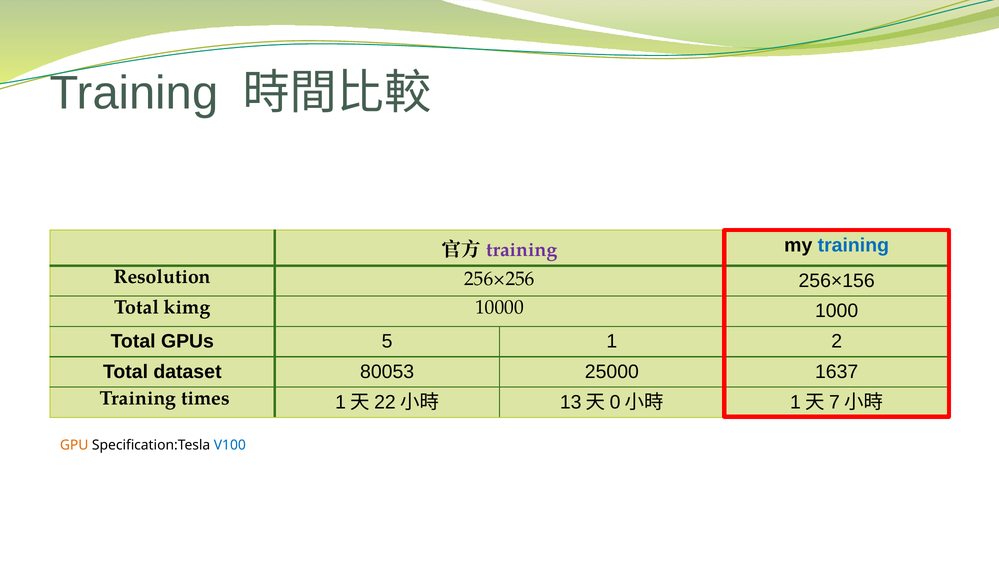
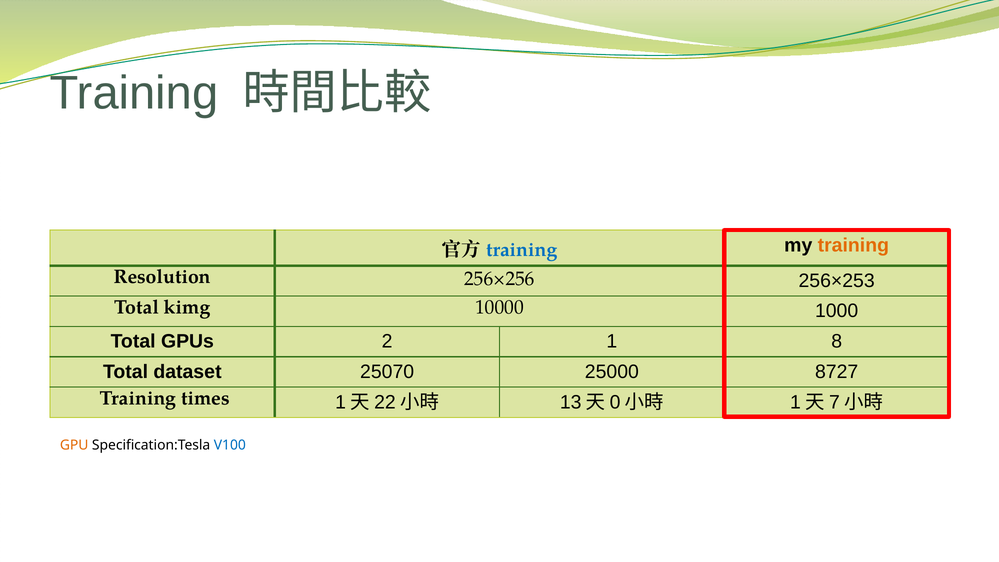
training at (522, 250) colour: purple -> blue
training at (853, 245) colour: blue -> orange
256×156: 256×156 -> 256×253
5: 5 -> 2
2: 2 -> 8
80053: 80053 -> 25070
1637: 1637 -> 8727
